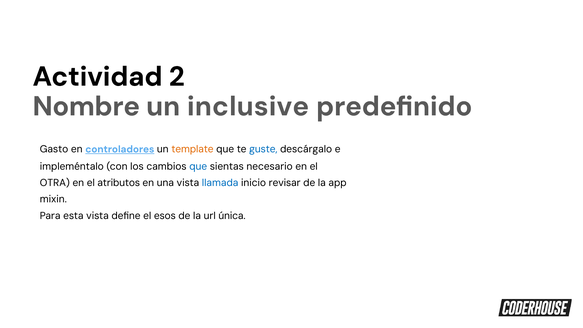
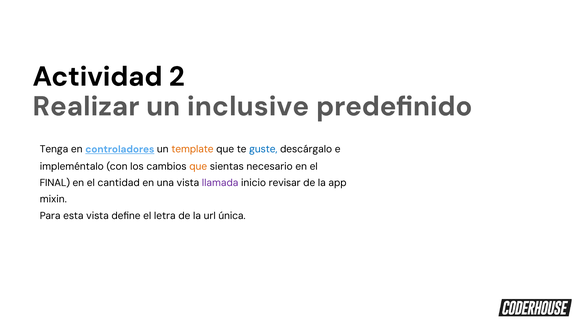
Nombre: Nombre -> Realizar
Gasto: Gasto -> Tenga
que at (198, 167) colour: blue -> orange
OTRA: OTRA -> FINAL
atributos: atributos -> cantidad
llamada colour: blue -> purple
esos: esos -> letra
